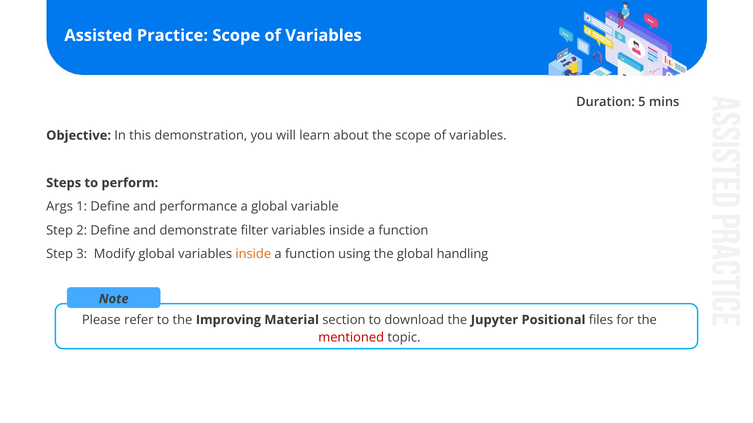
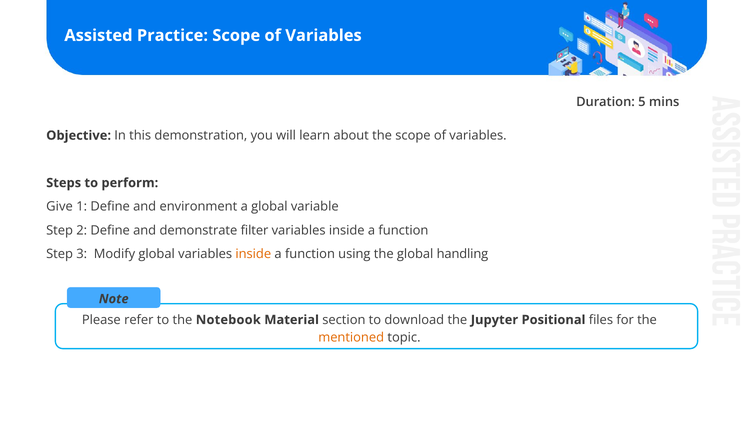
Args: Args -> Give
performance: performance -> environment
Improving: Improving -> Notebook
mentioned colour: red -> orange
